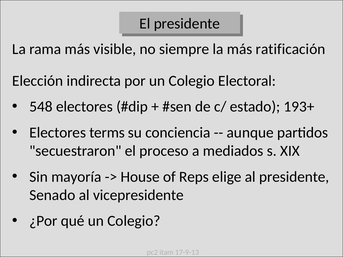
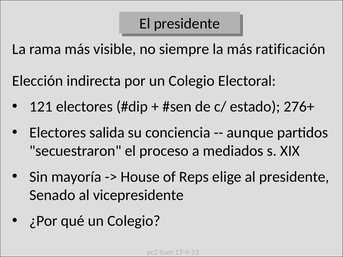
548: 548 -> 121
193+: 193+ -> 276+
terms: terms -> salida
